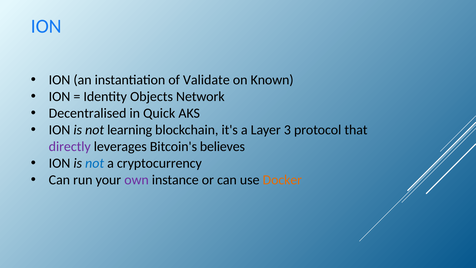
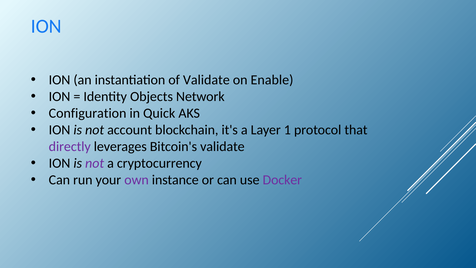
Known: Known -> Enable
Decentralised: Decentralised -> Configuration
learning: learning -> account
3: 3 -> 1
Bitcoin's believes: believes -> validate
not at (95, 163) colour: blue -> purple
Docker colour: orange -> purple
